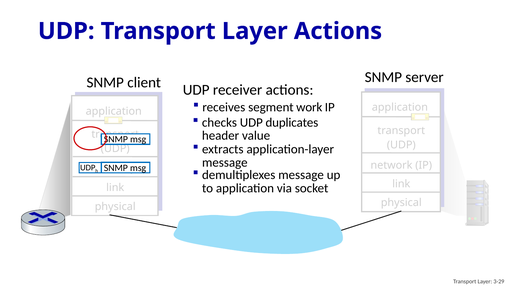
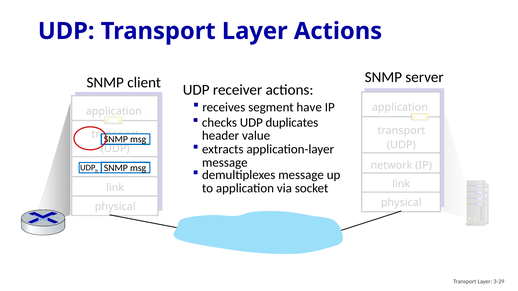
work: work -> have
